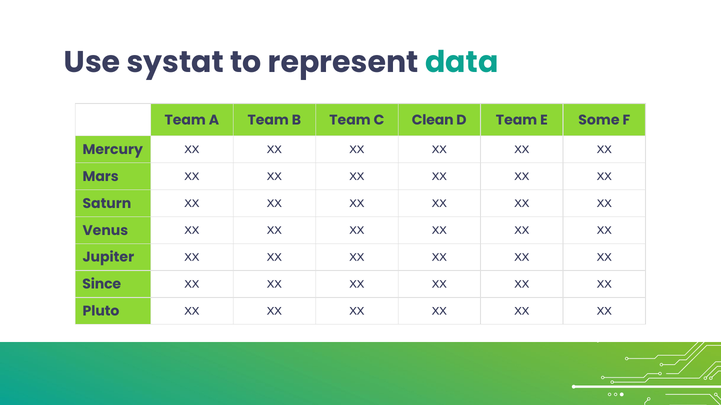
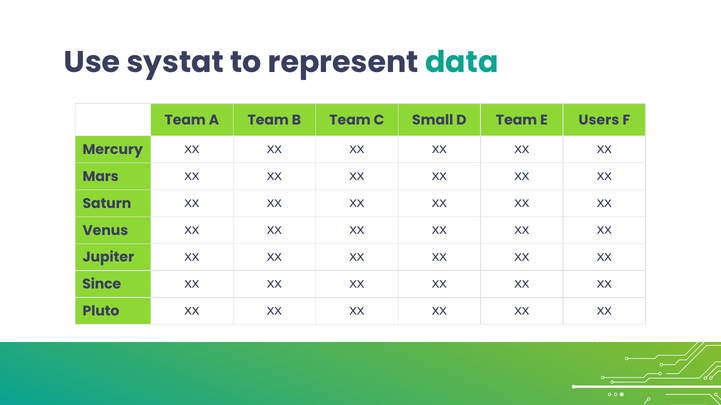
Clean: Clean -> Small
Some: Some -> Users
